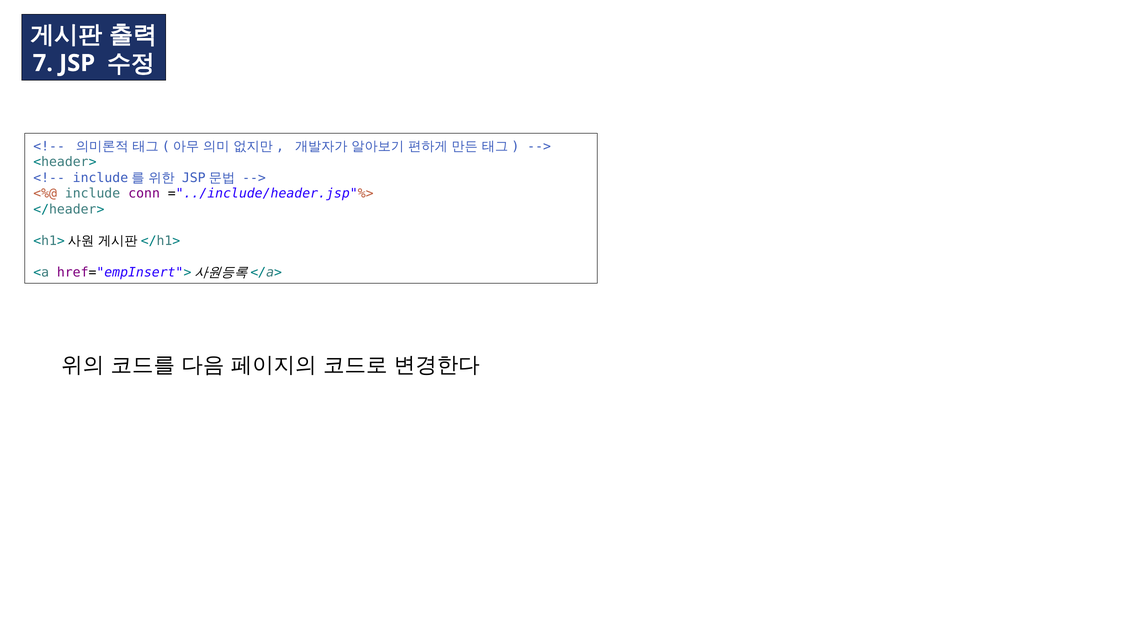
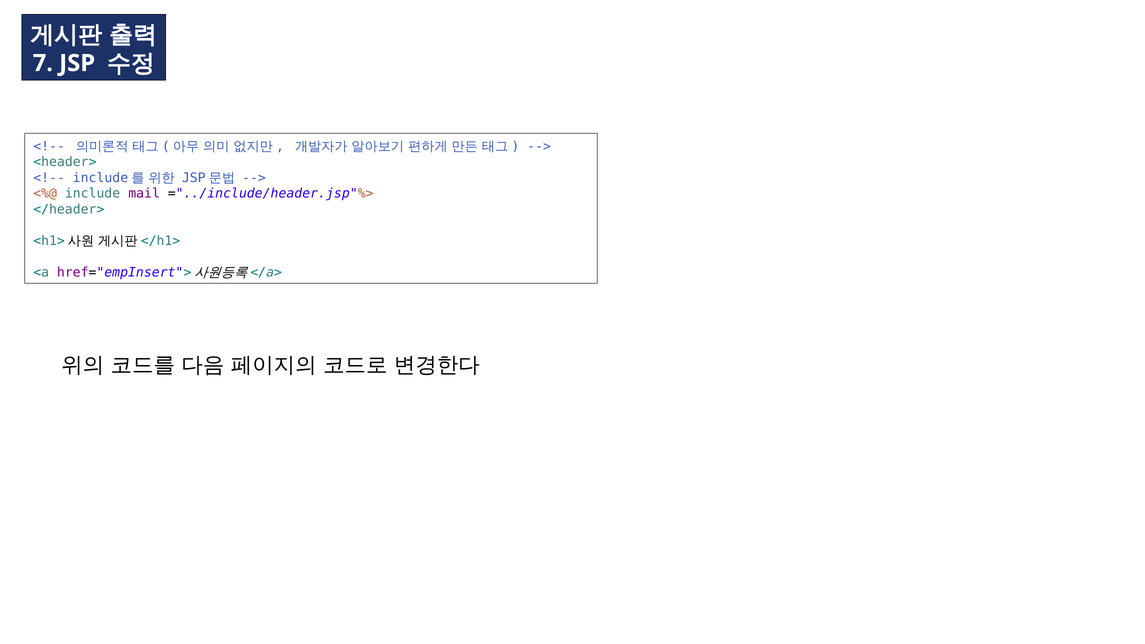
conn: conn -> mail
